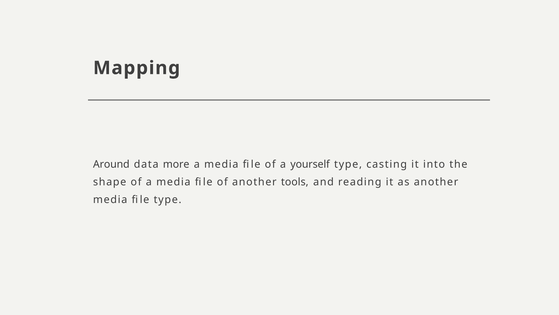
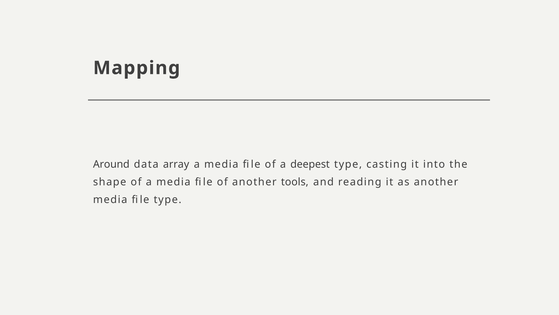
more: more -> array
yourself: yourself -> deepest
